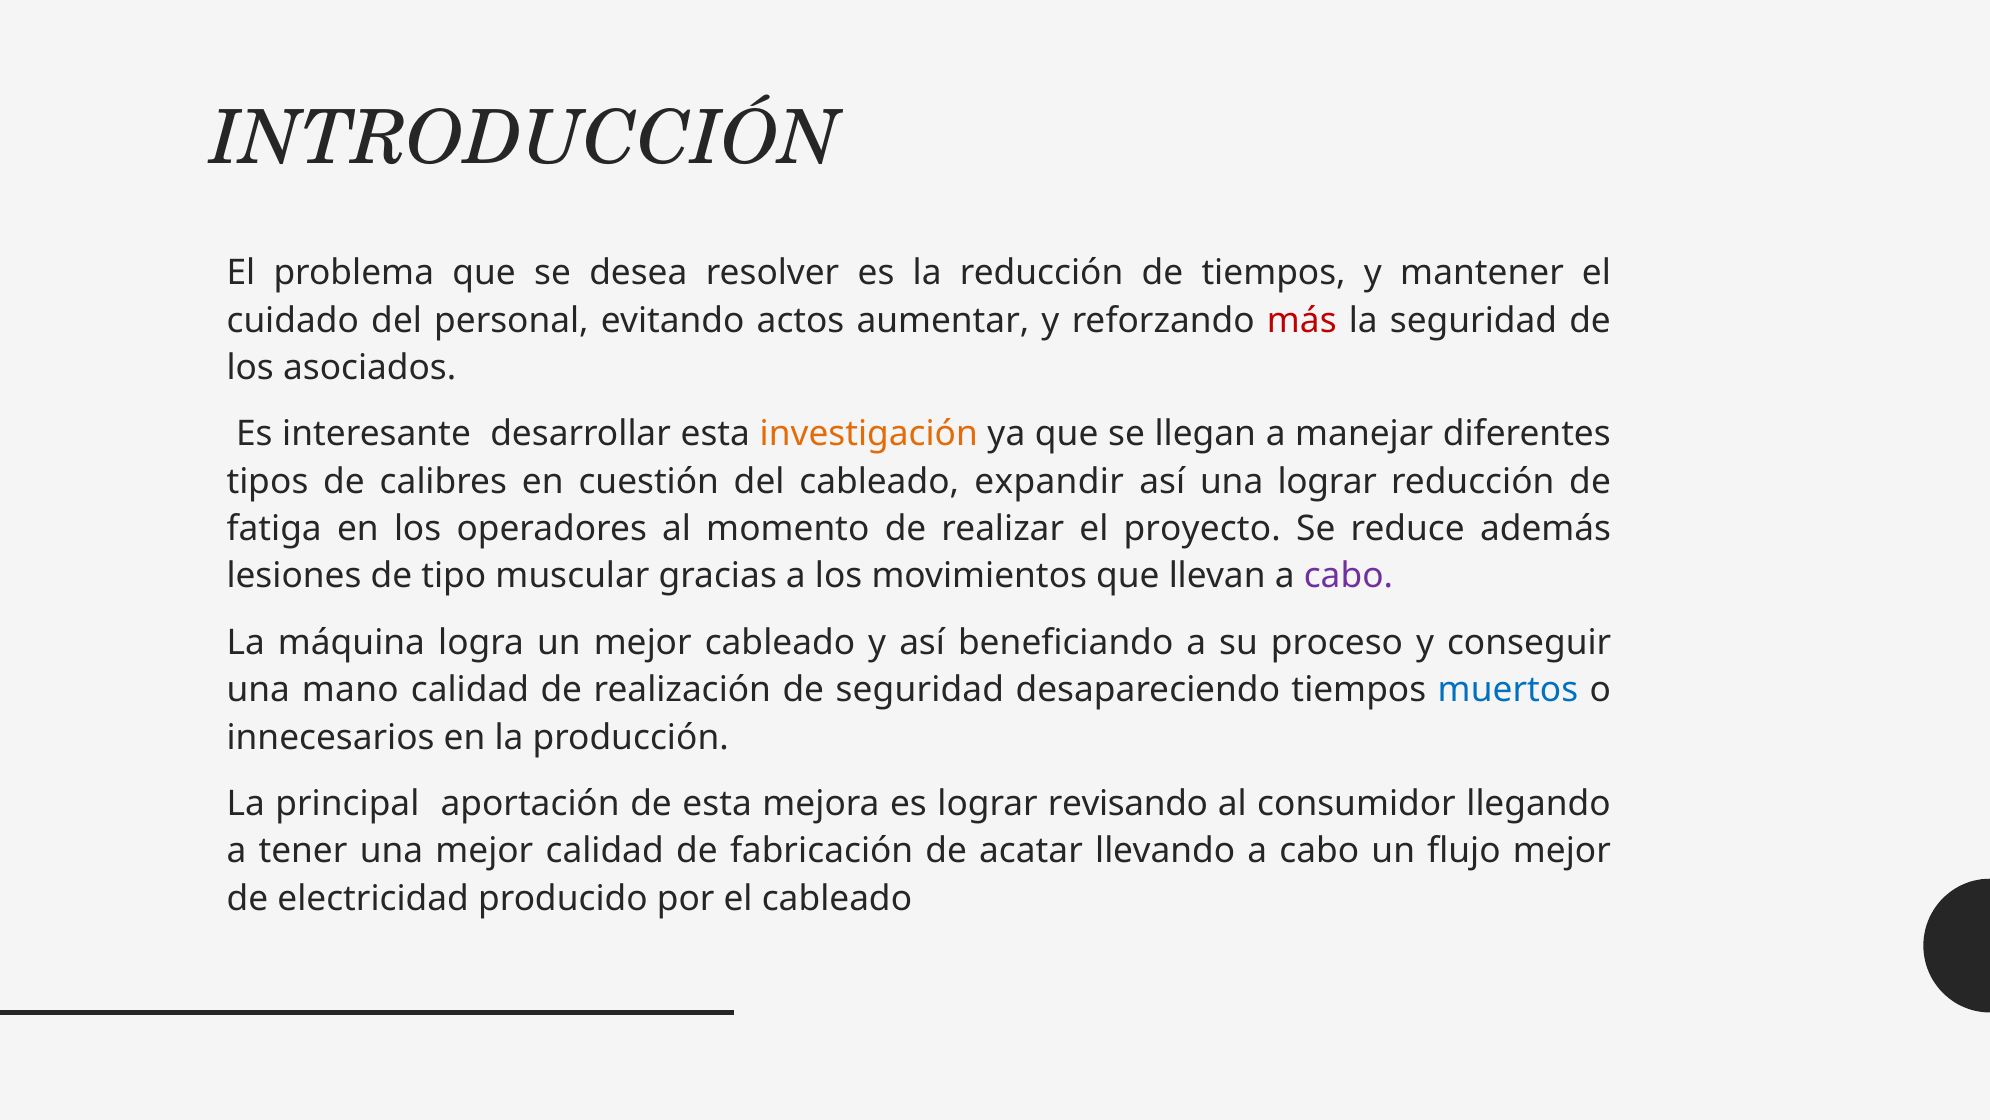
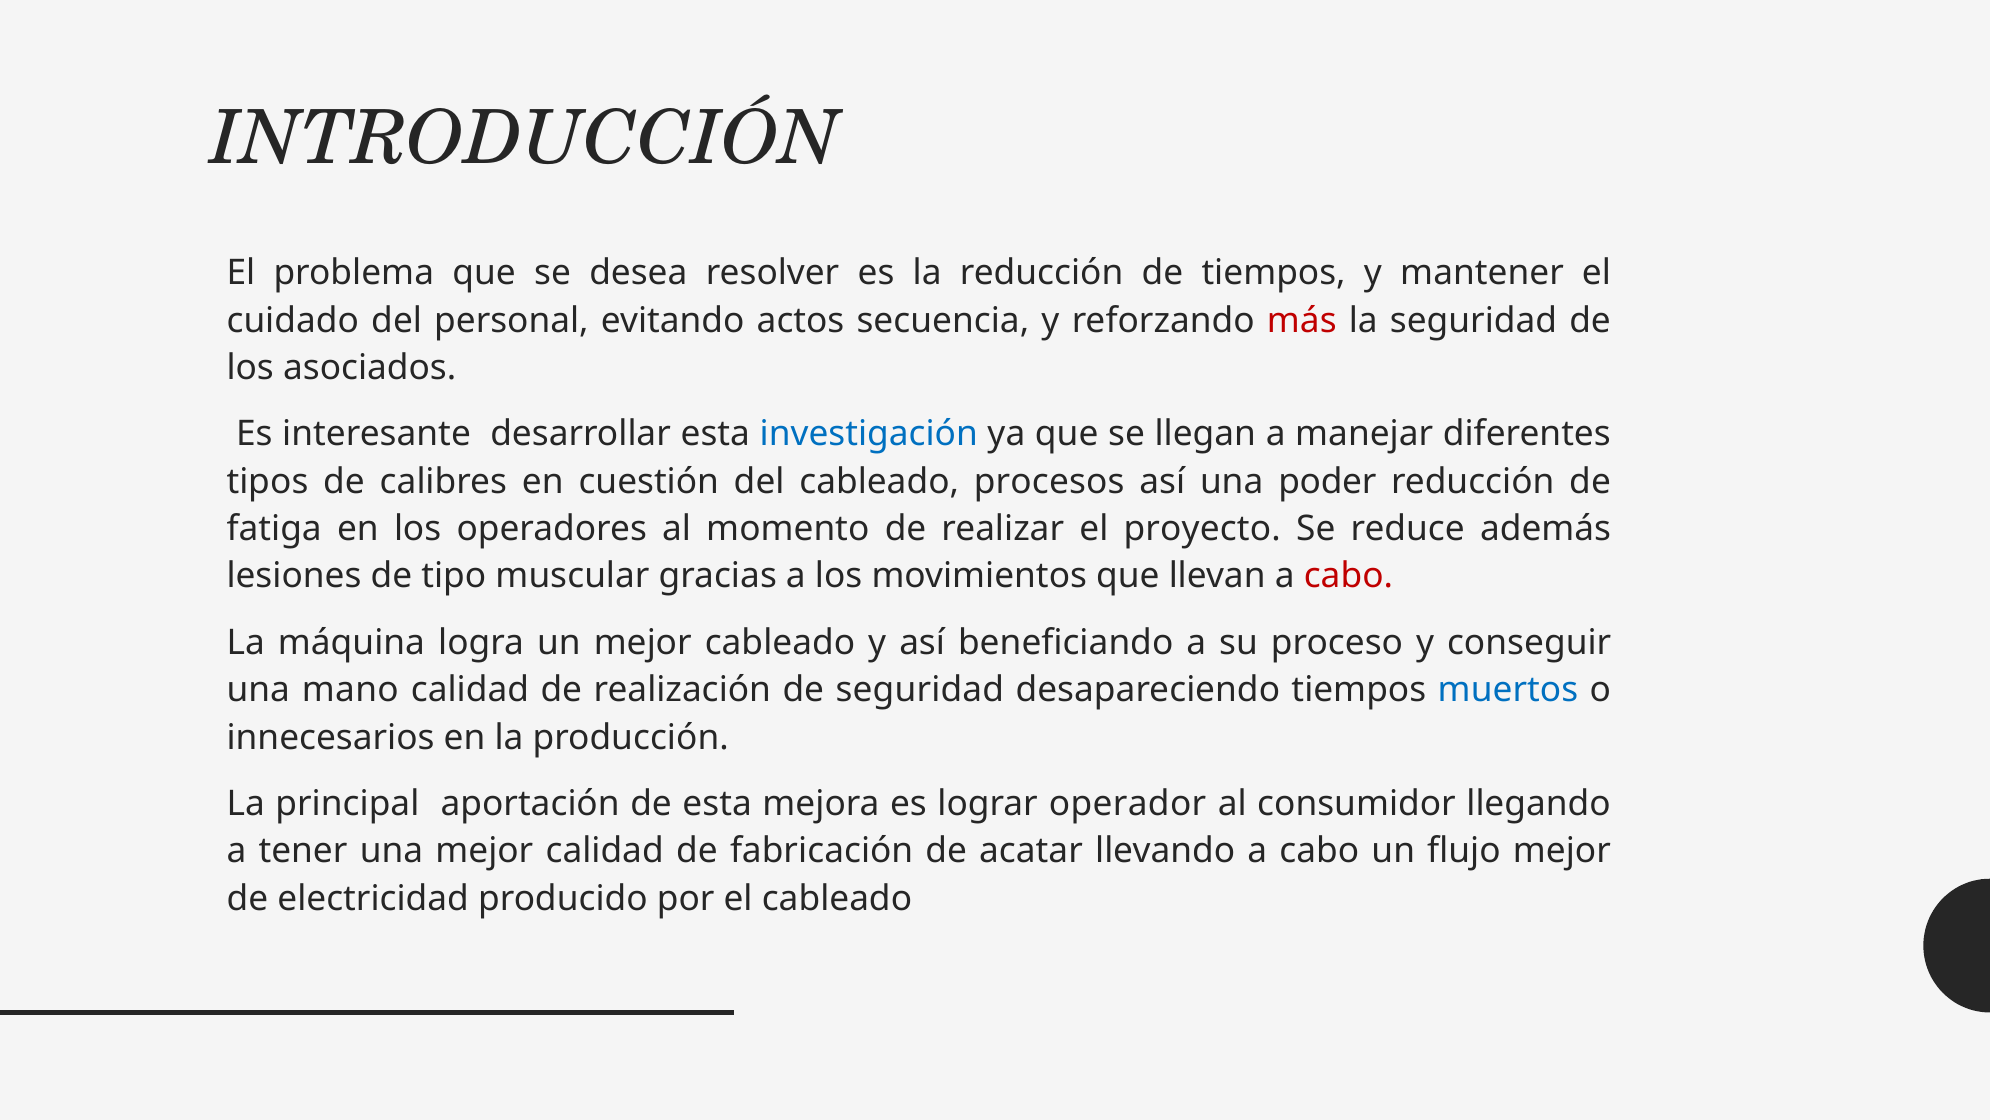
aumentar: aumentar -> secuencia
investigación colour: orange -> blue
expandir: expandir -> procesos
una lograr: lograr -> poder
cabo at (1348, 576) colour: purple -> red
revisando: revisando -> operador
